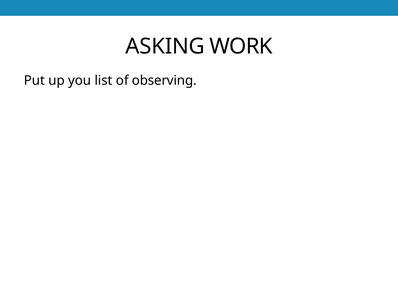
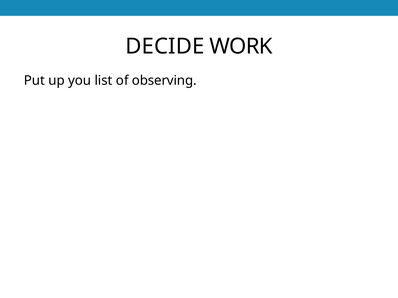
ASKING: ASKING -> DECIDE
